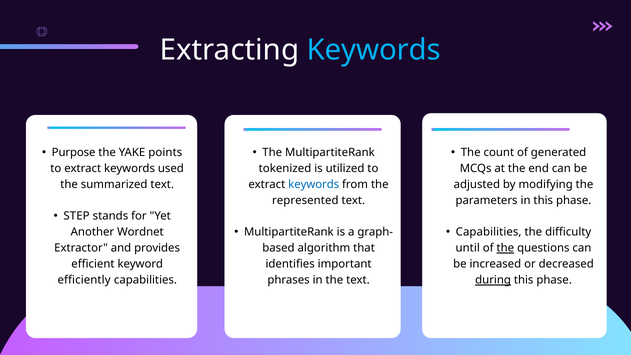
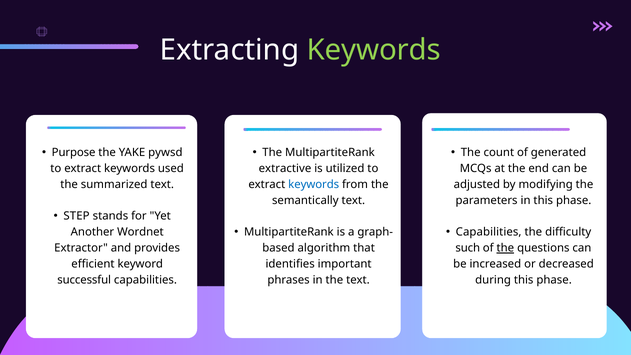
Keywords at (374, 50) colour: light blue -> light green
points: points -> pywsd
tokenized: tokenized -> extractive
represented: represented -> semantically
until: until -> such
efficiently: efficiently -> successful
during underline: present -> none
